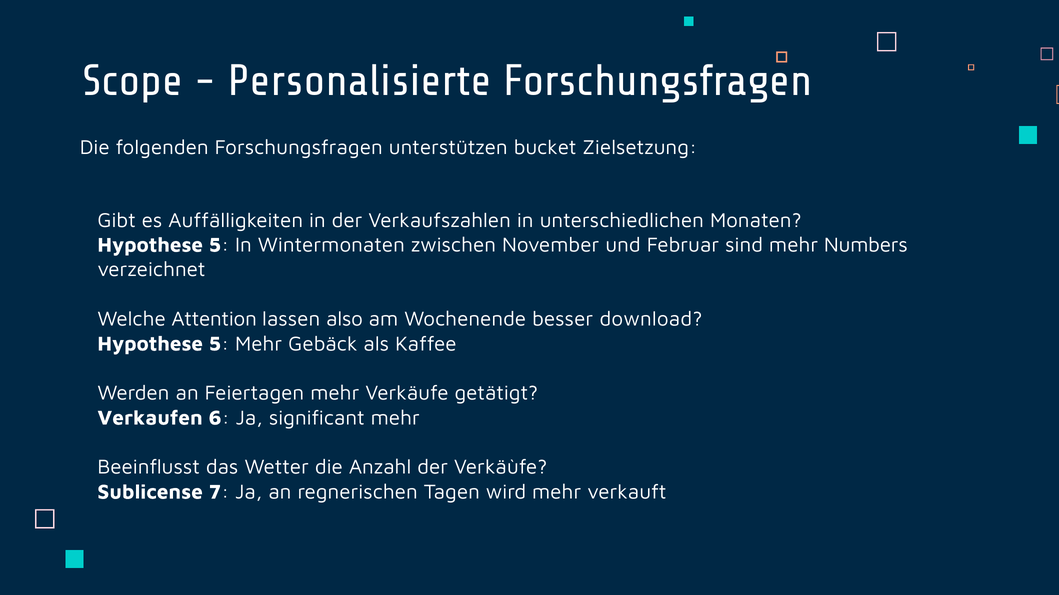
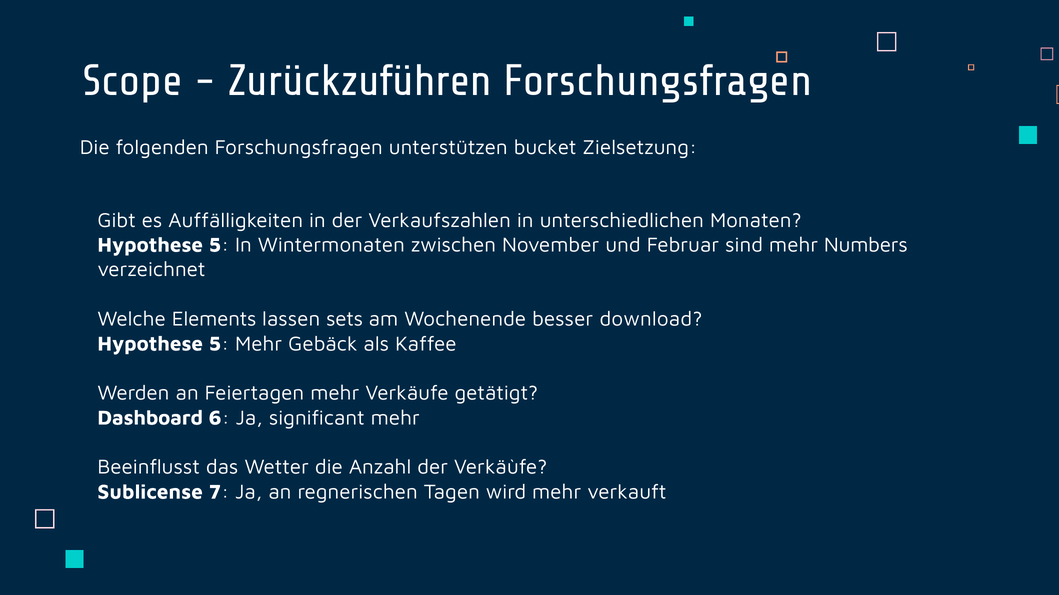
Personalisierte: Personalisierte -> Zurückzuführen
Attention: Attention -> Elements
also: also -> sets
Verkaufen: Verkaufen -> Dashboard
